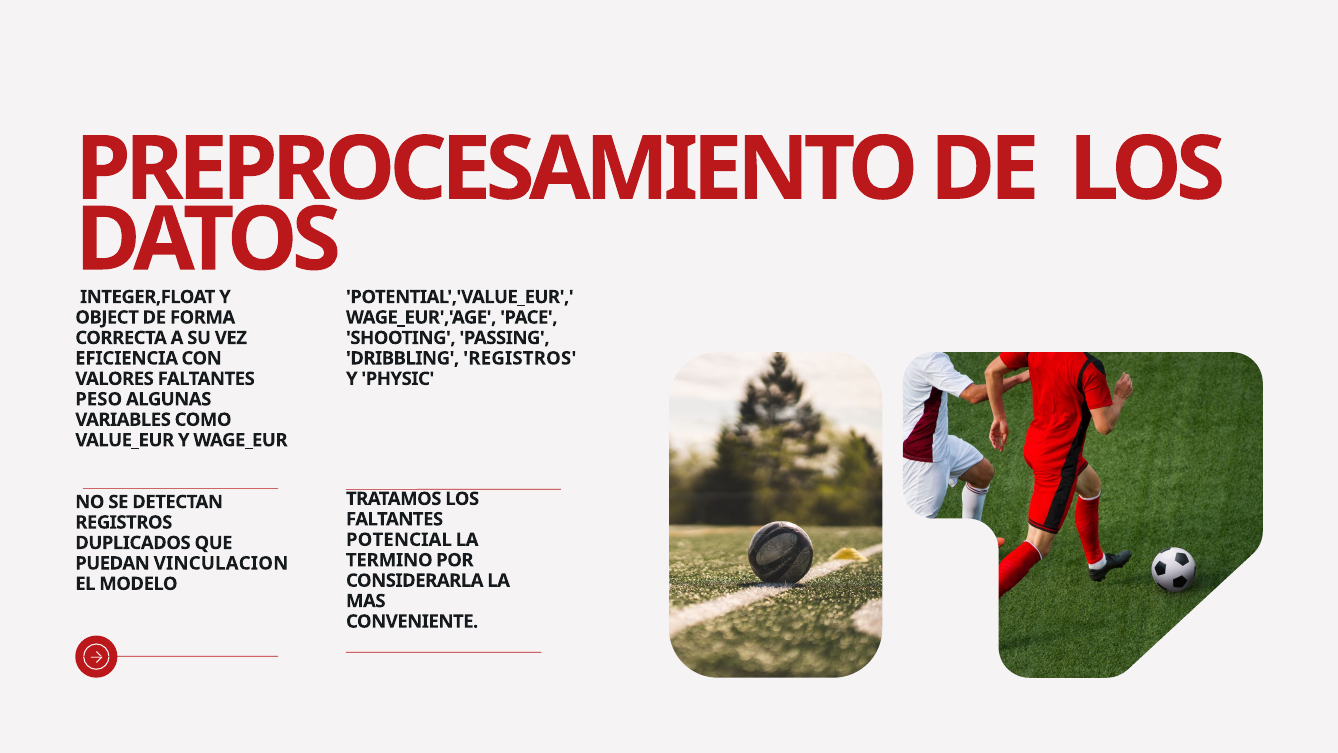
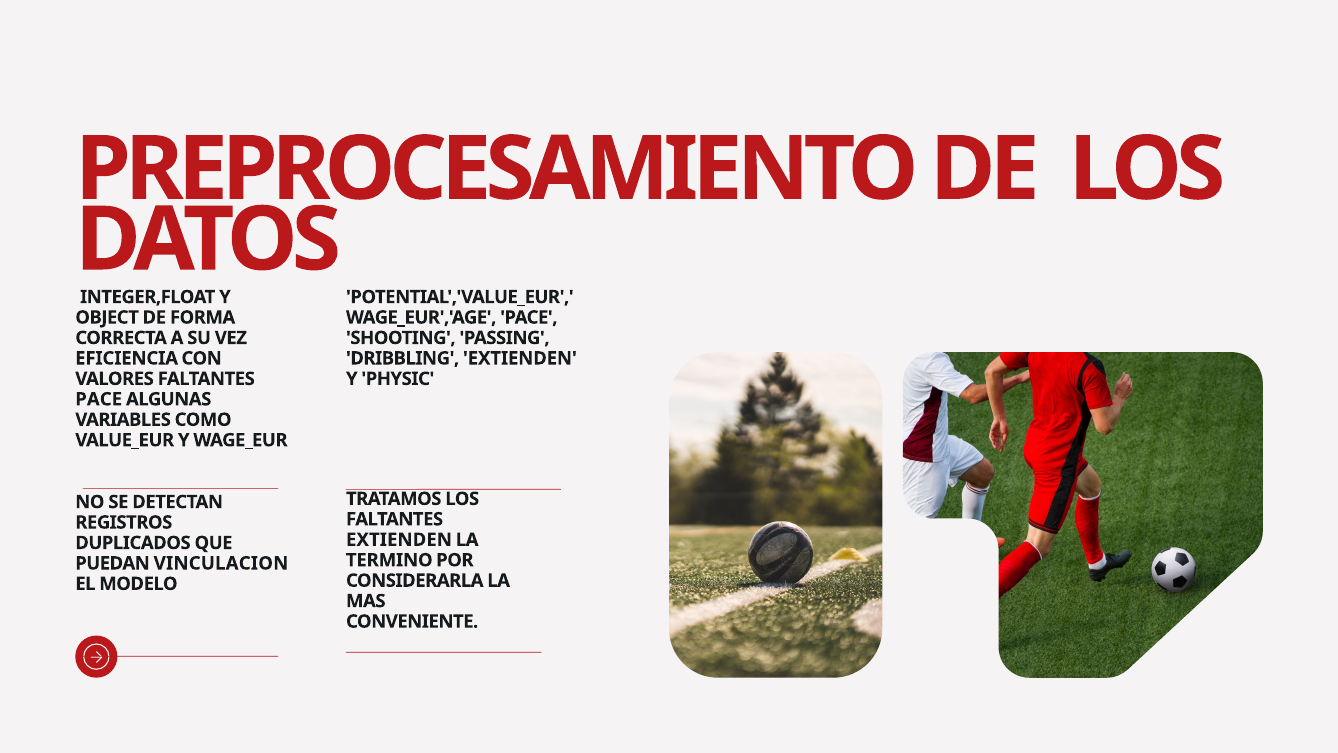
DRIBBLING REGISTROS: REGISTROS -> EXTIENDEN
PESO at (99, 399): PESO -> PACE
POTENCIAL at (399, 539): POTENCIAL -> EXTIENDEN
